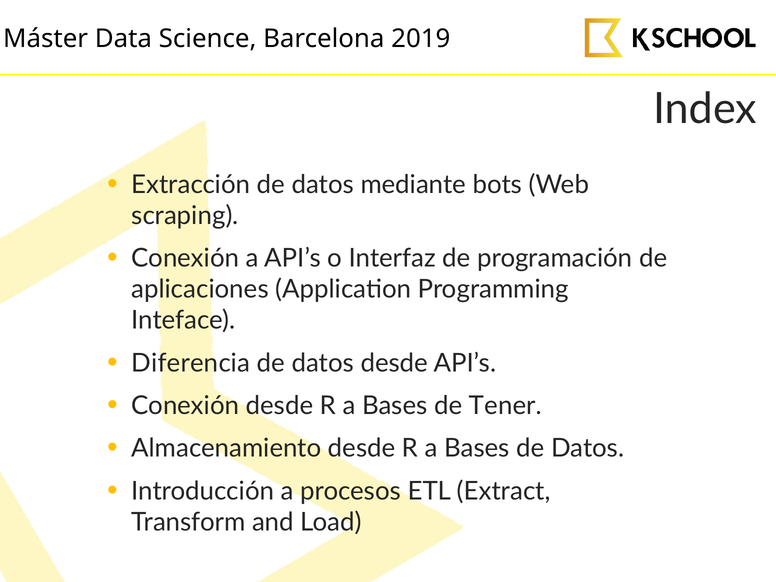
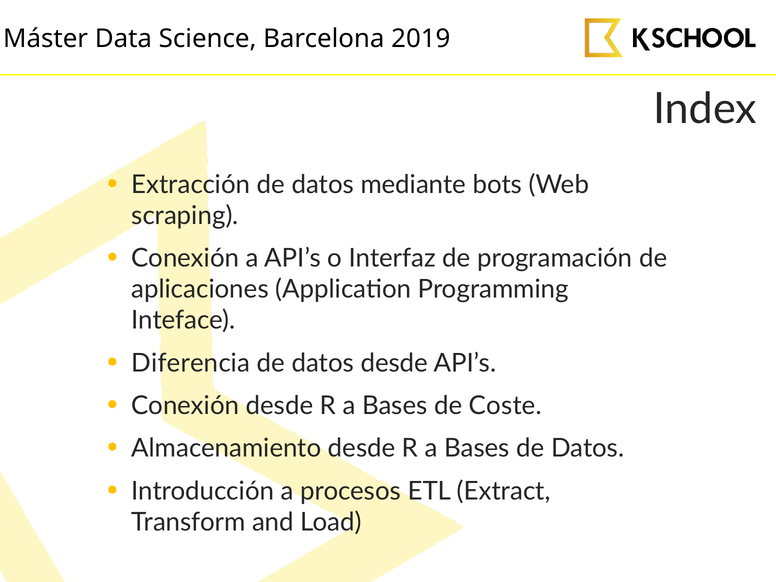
Tener: Tener -> Coste
